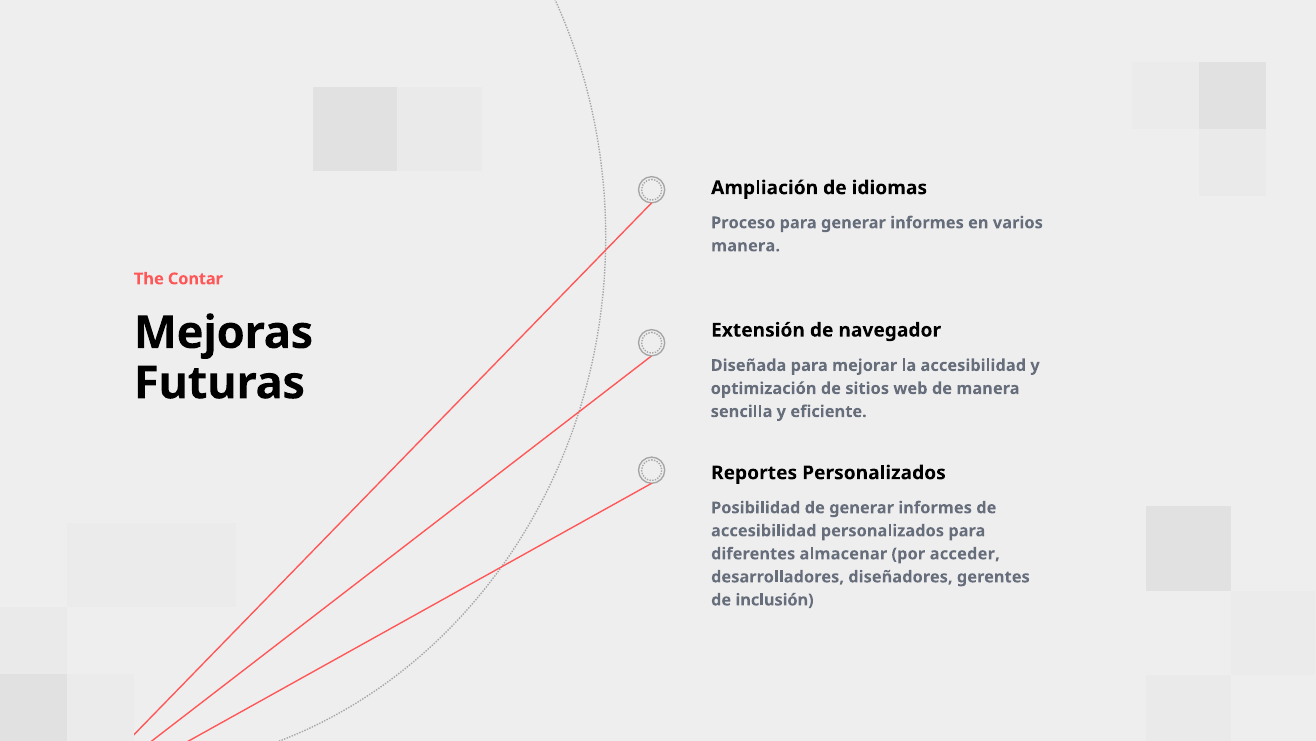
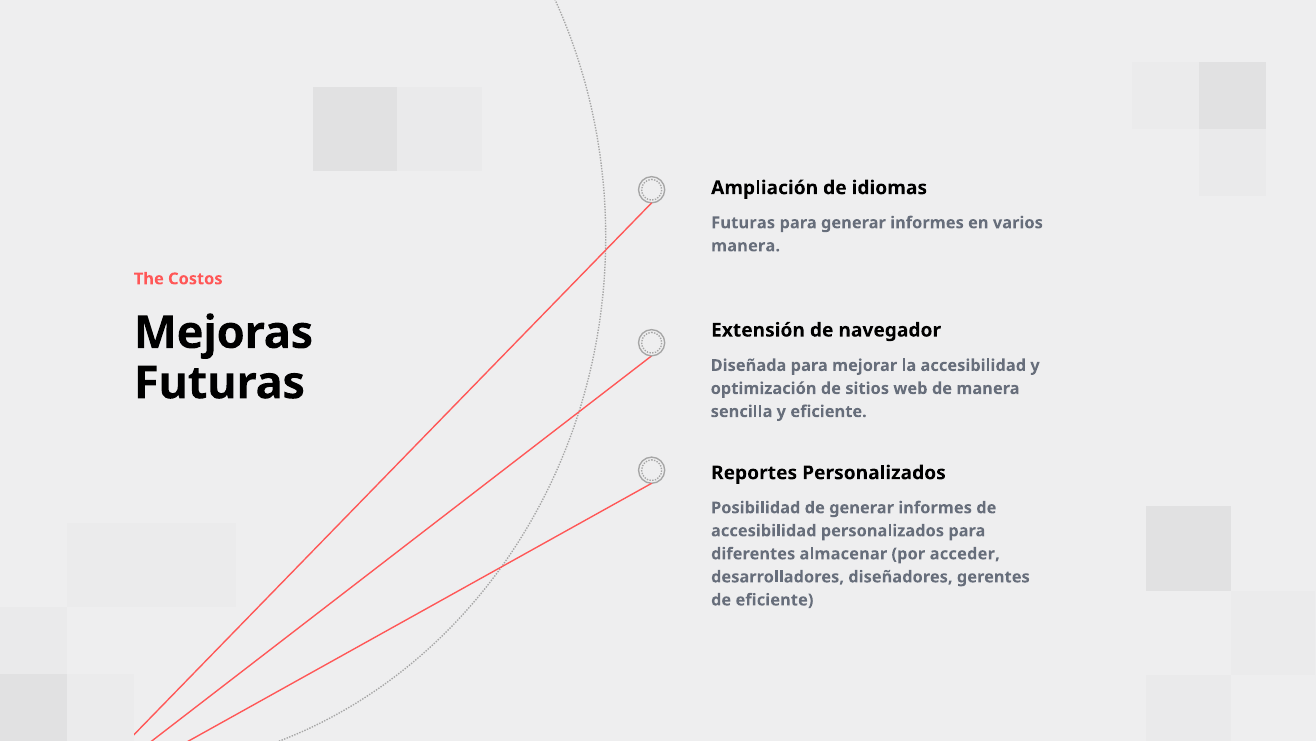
Proceso at (743, 223): Proceso -> Futuras
Contar: Contar -> Costos
de inclusión: inclusión -> eficiente
